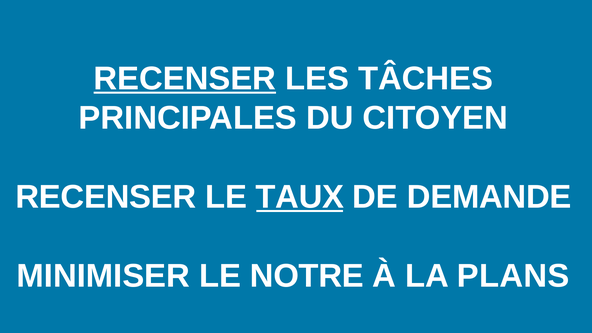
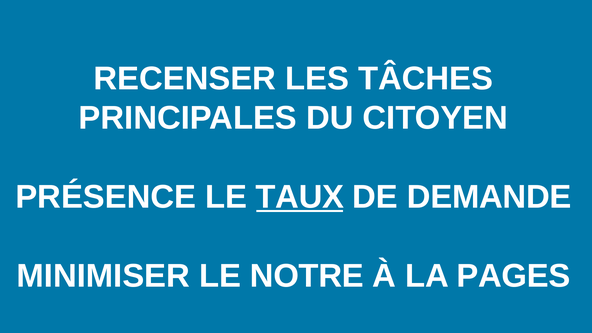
RECENSER at (185, 79) underline: present -> none
RECENSER at (106, 197): RECENSER -> PRÉSENCE
PLANS: PLANS -> PAGES
